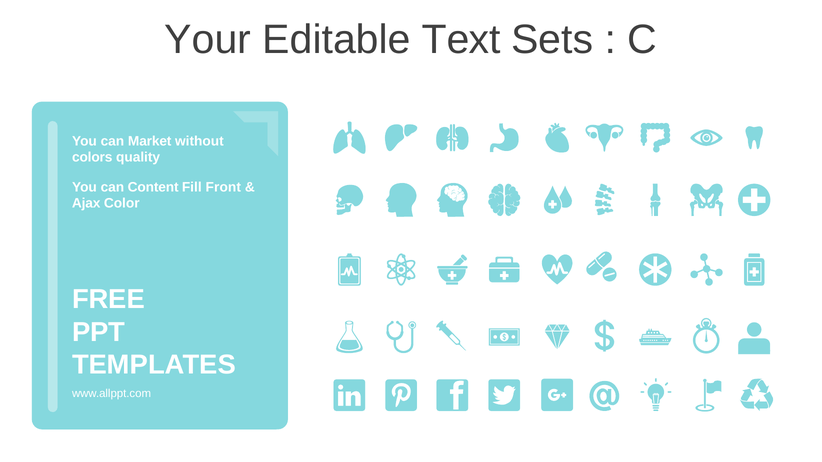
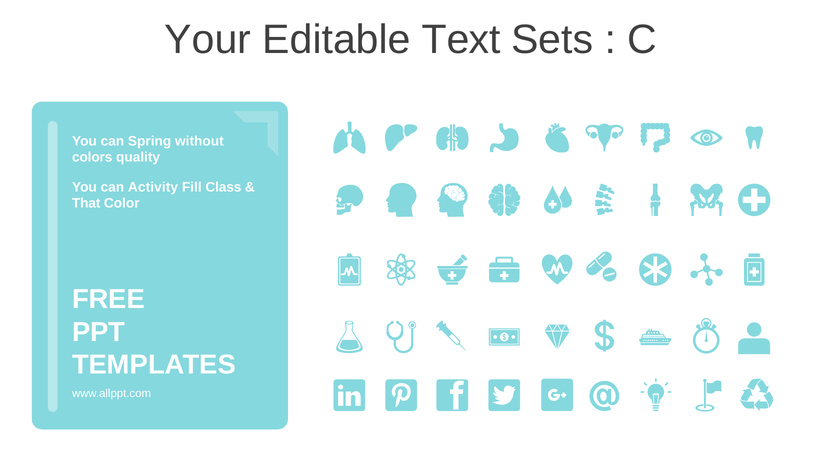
Market: Market -> Spring
Content: Content -> Activity
Front: Front -> Class
Ajax: Ajax -> That
